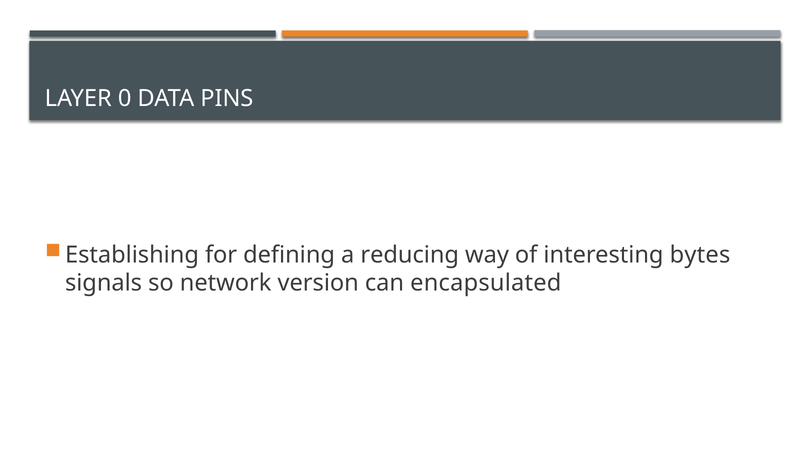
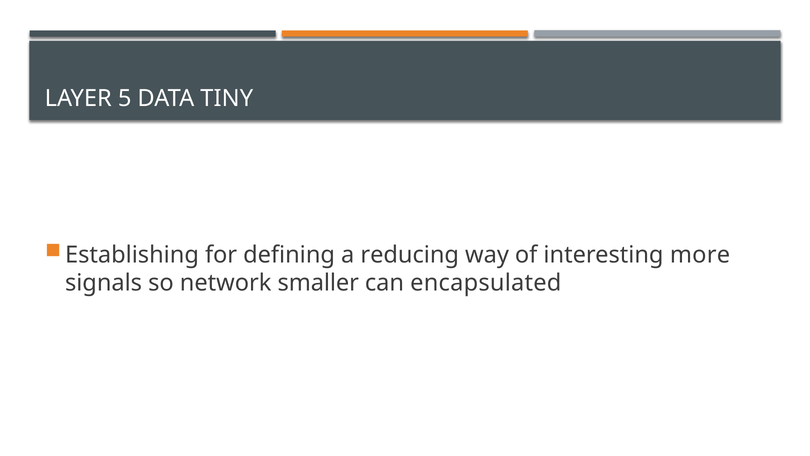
0: 0 -> 5
PINS: PINS -> TINY
bytes: bytes -> more
version: version -> smaller
